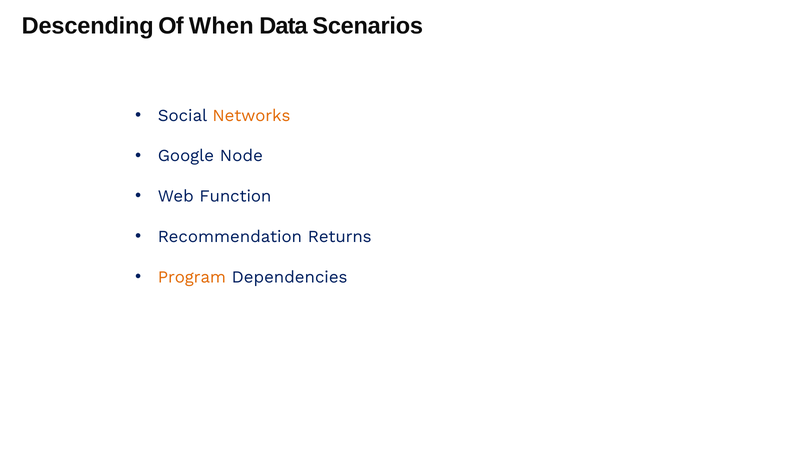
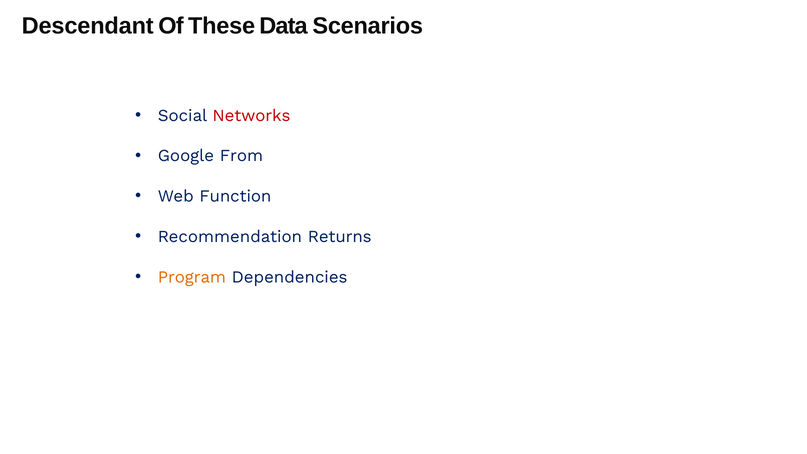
Descending: Descending -> Descendant
When: When -> These
Networks colour: orange -> red
Node: Node -> From
